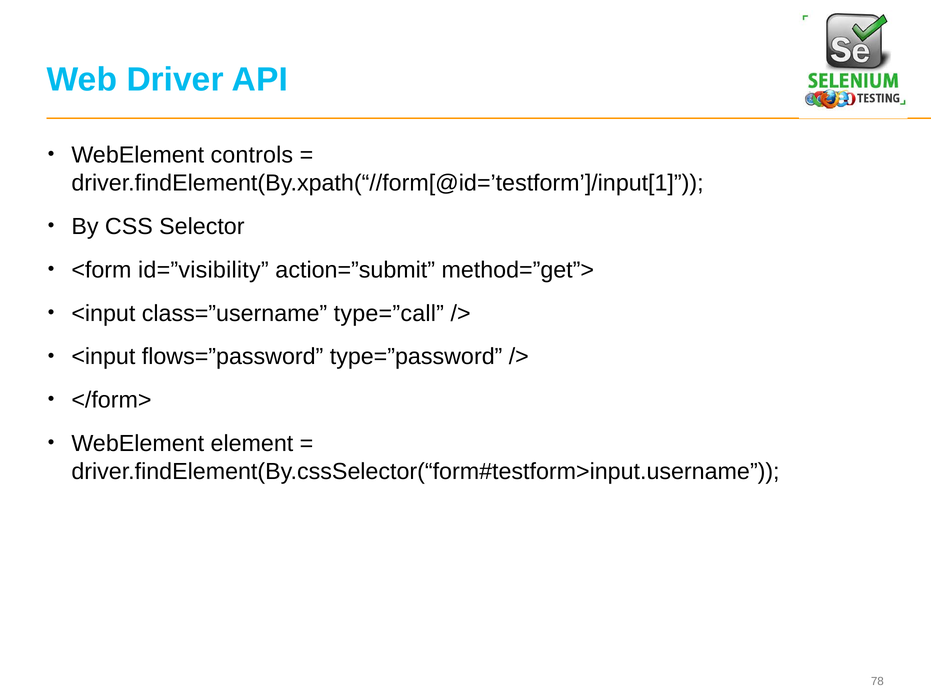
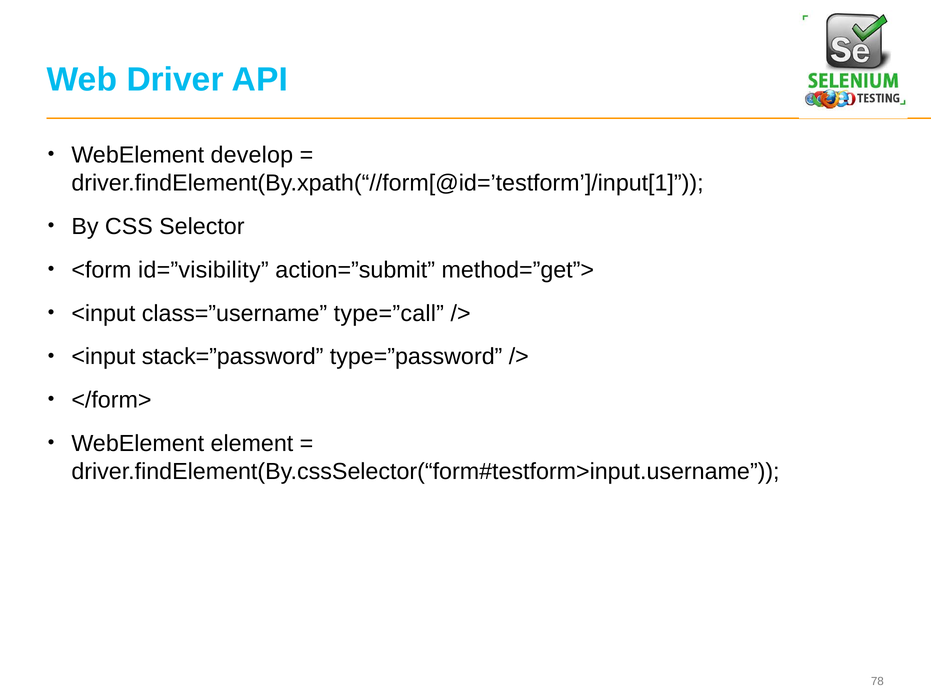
controls: controls -> develop
flows=”password: flows=”password -> stack=”password
